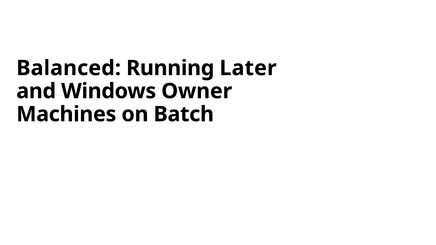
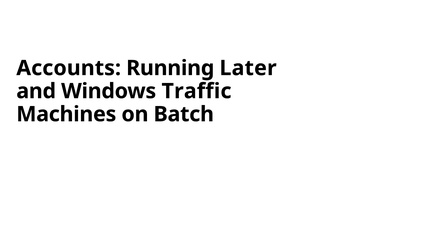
Balanced: Balanced -> Accounts
Owner: Owner -> Traffic
